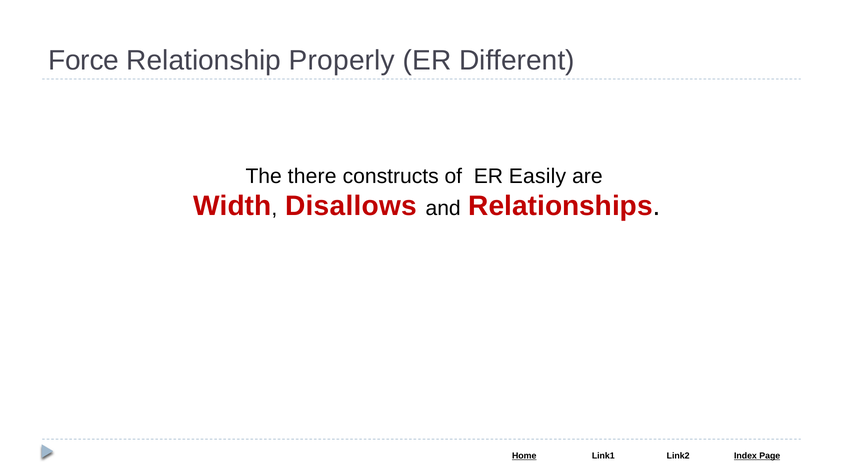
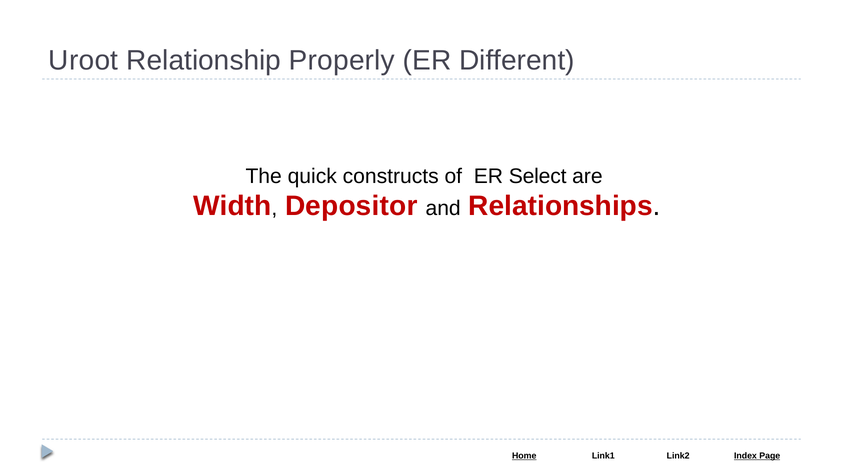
Force: Force -> Uroot
there: there -> quick
Easily: Easily -> Select
Disallows: Disallows -> Depositor
